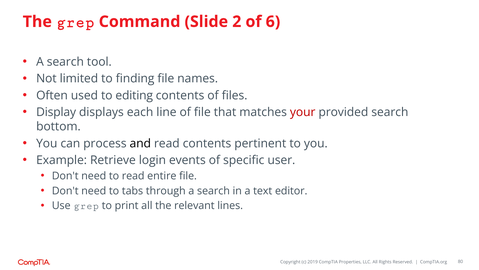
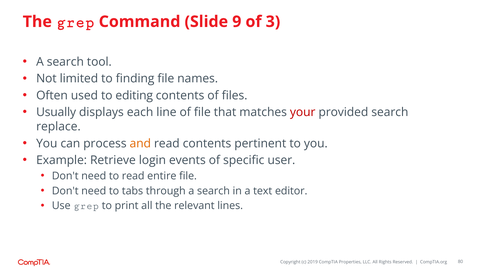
2: 2 -> 9
6: 6 -> 3
Display: Display -> Usually
bottom: bottom -> replace
and colour: black -> orange
